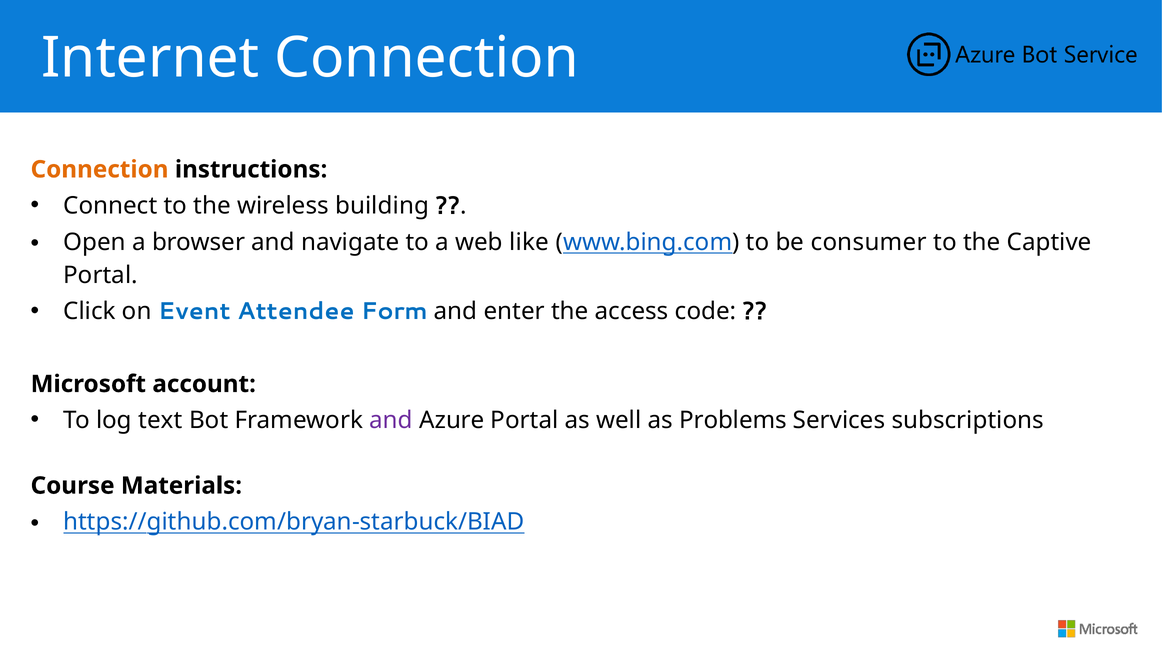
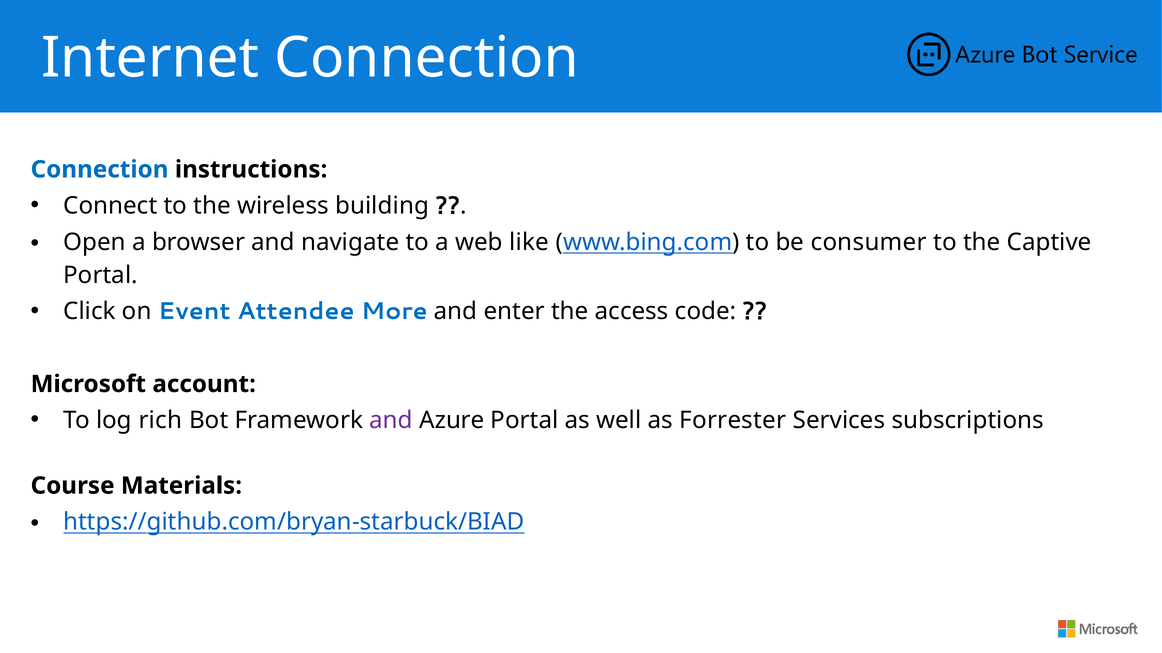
Connection at (100, 170) colour: orange -> blue
Form: Form -> More
text: text -> rich
Problems: Problems -> Forrester
